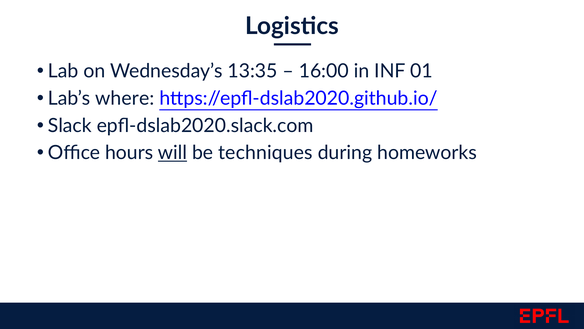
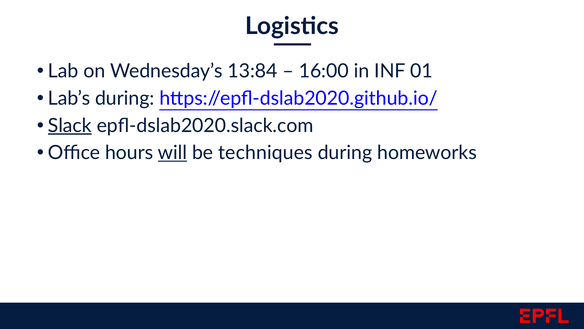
13:35: 13:35 -> 13:84
Lab’s where: where -> during
Slack underline: none -> present
